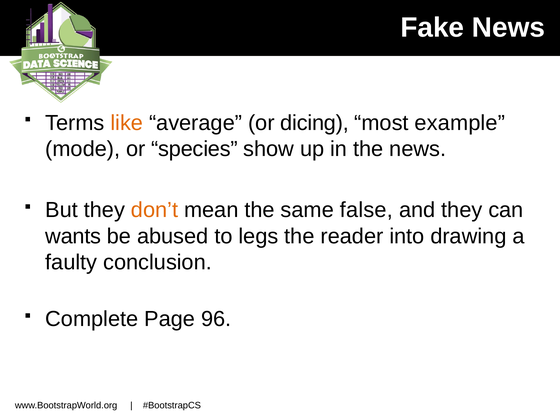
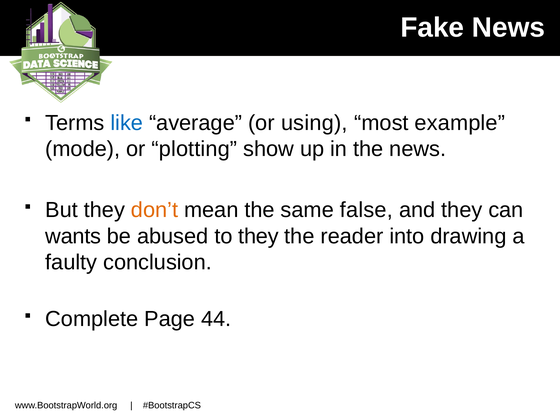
like colour: orange -> blue
dicing: dicing -> using
species: species -> plotting
to legs: legs -> they
96: 96 -> 44
